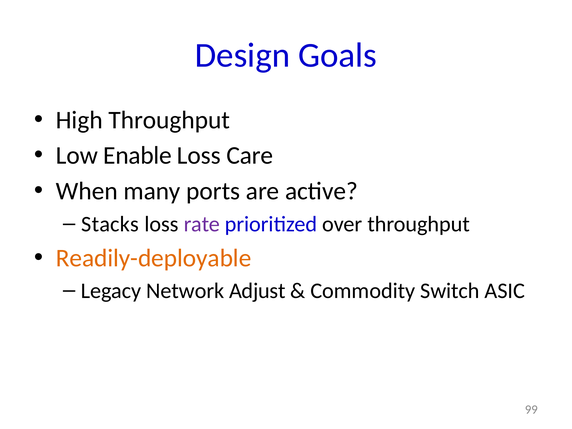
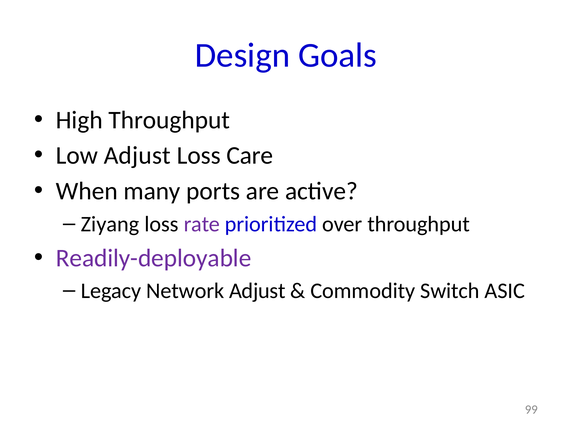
Low Enable: Enable -> Adjust
Stacks: Stacks -> Ziyang
Readily-deployable colour: orange -> purple
